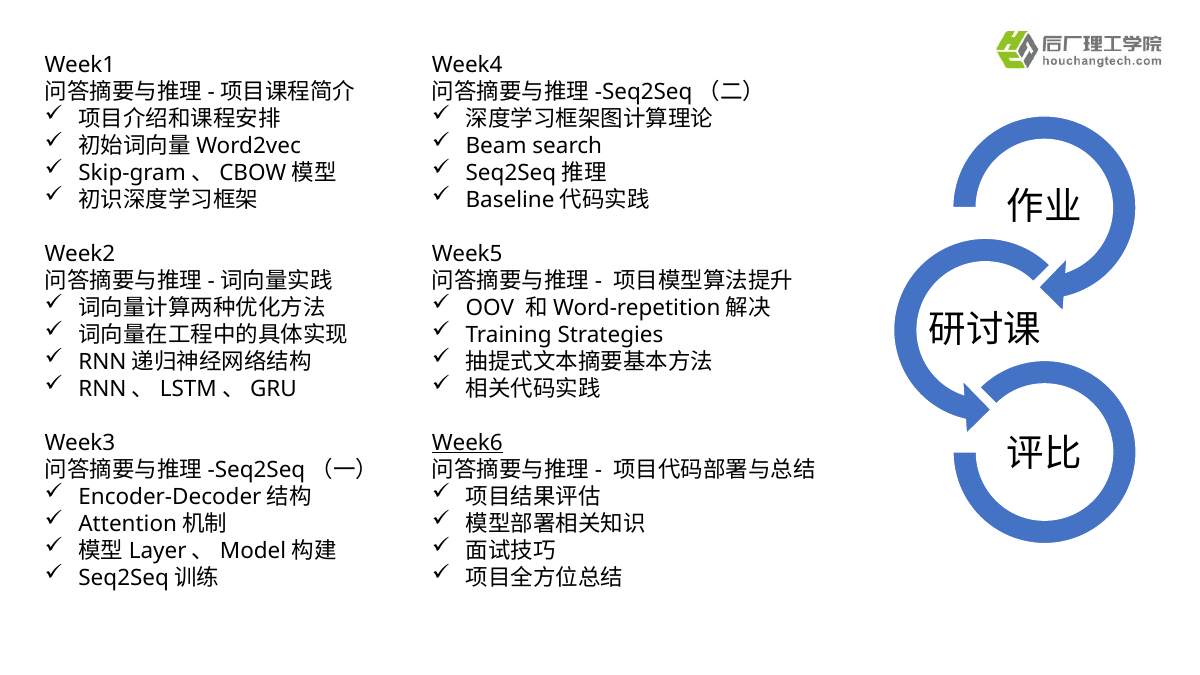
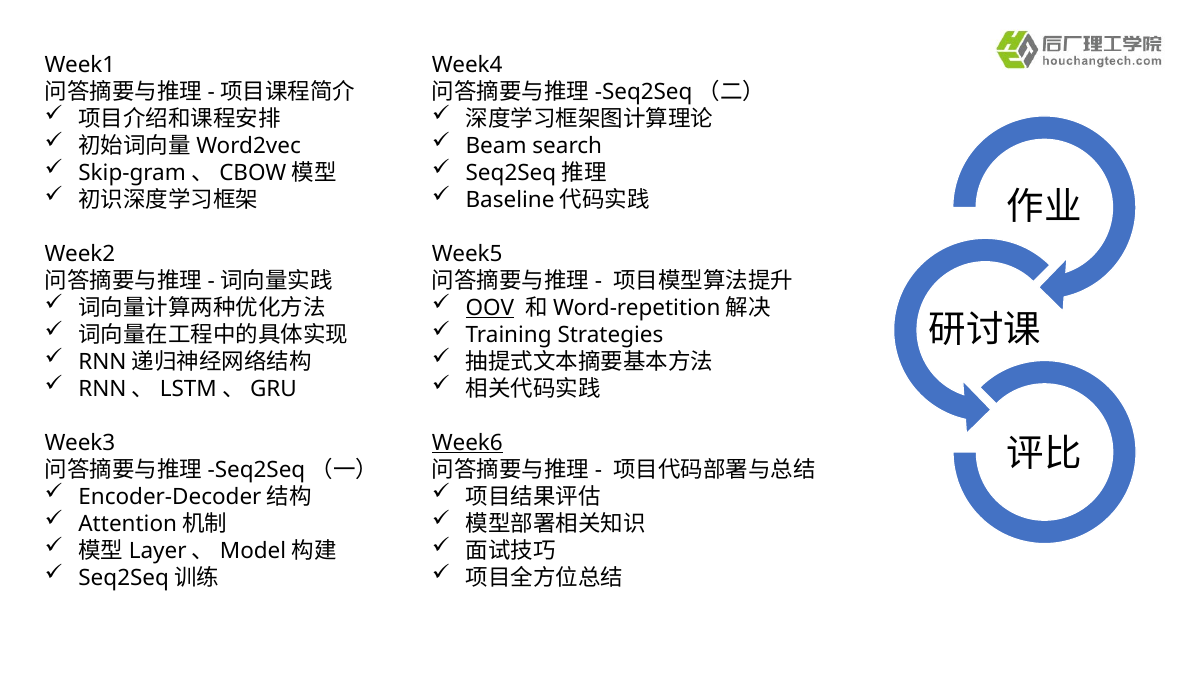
OOV underline: none -> present
